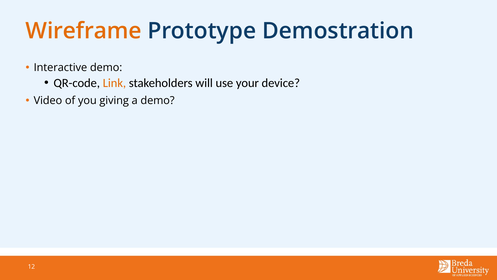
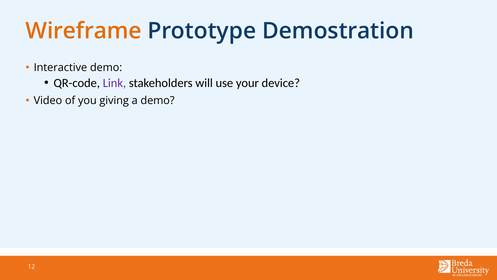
Link colour: orange -> purple
